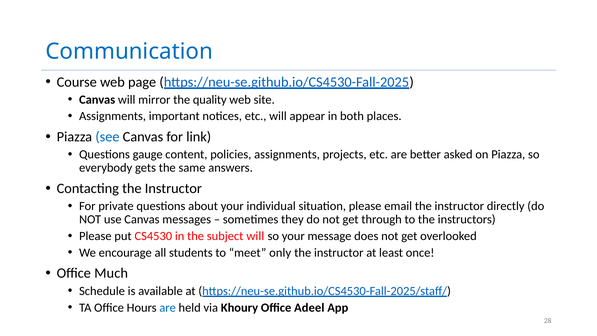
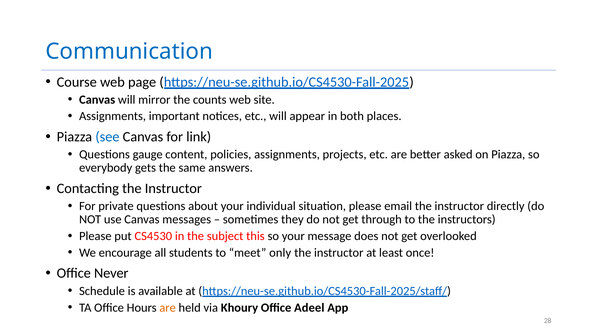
quality: quality -> counts
subject will: will -> this
Much: Much -> Never
are at (168, 307) colour: blue -> orange
